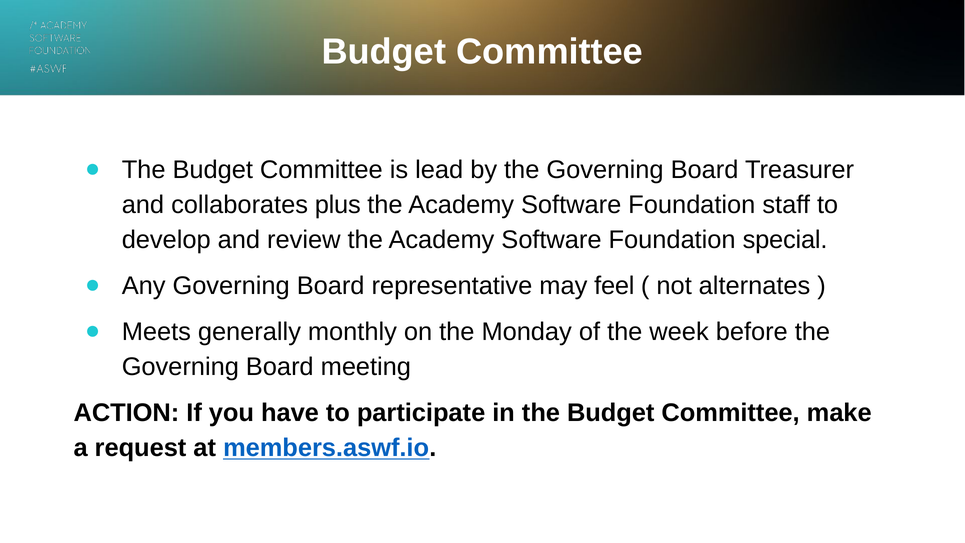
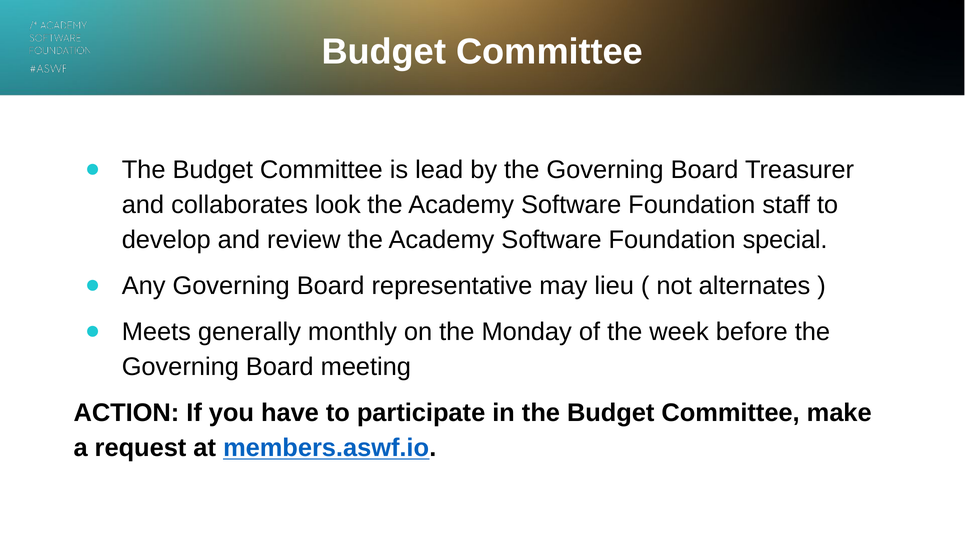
plus: plus -> look
feel: feel -> lieu
